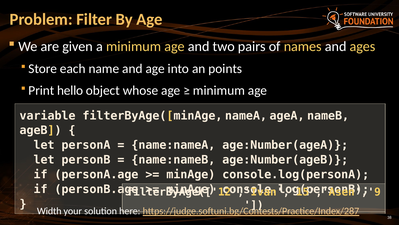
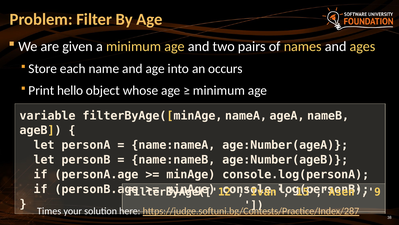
points: points -> occurs
Width: Width -> Times
